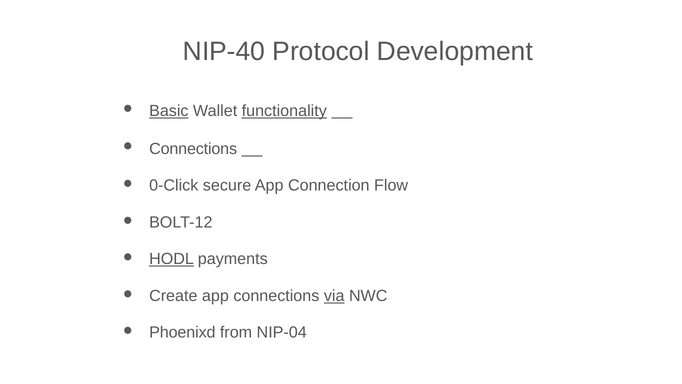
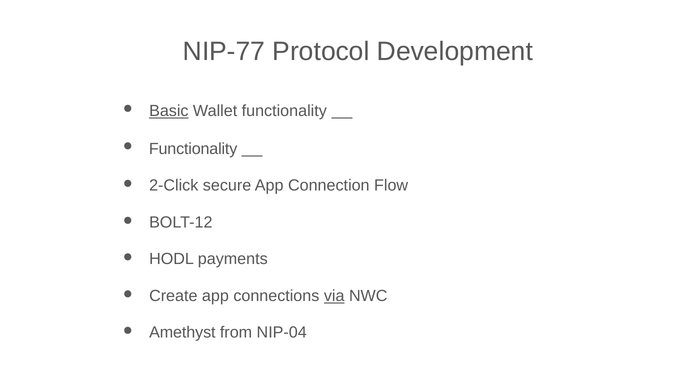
NIP-40: NIP-40 -> NIP-77
functionality at (284, 111) underline: present -> none
Connections at (193, 149): Connections -> Functionality
0-Click: 0-Click -> 2-Click
HODL underline: present -> none
Phoenixd: Phoenixd -> Amethyst
